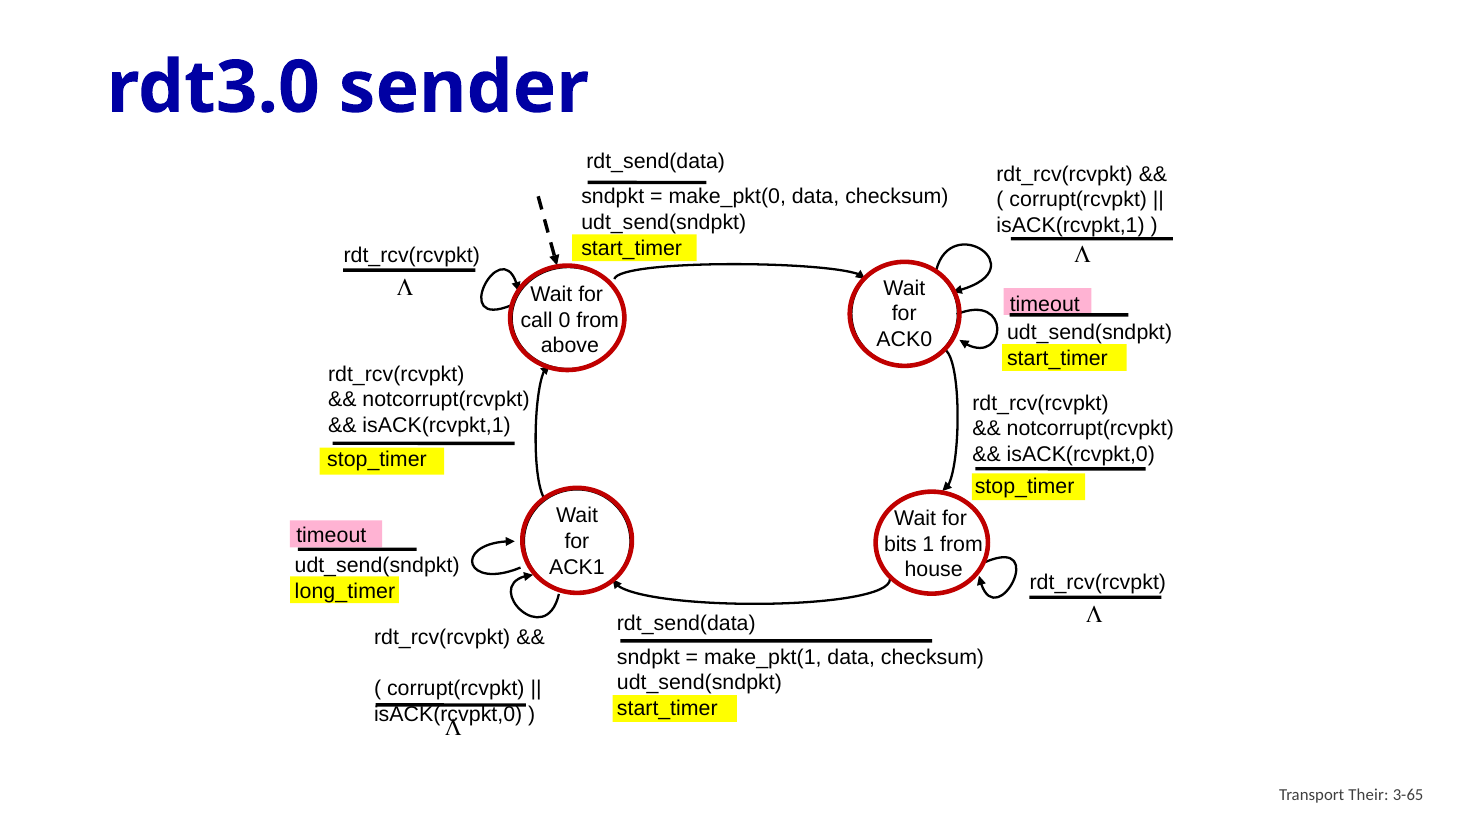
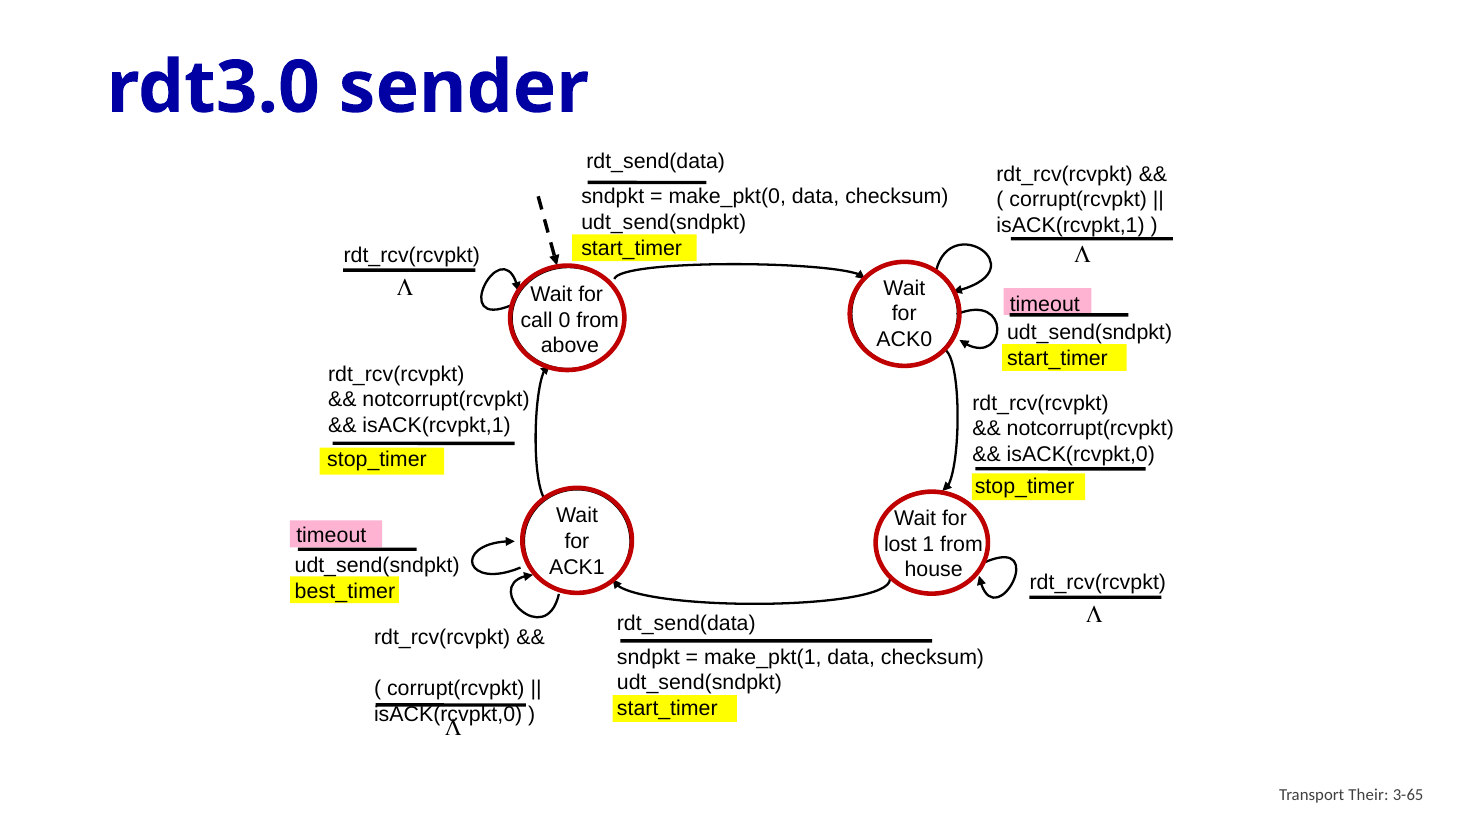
bits: bits -> lost
long_timer: long_timer -> best_timer
